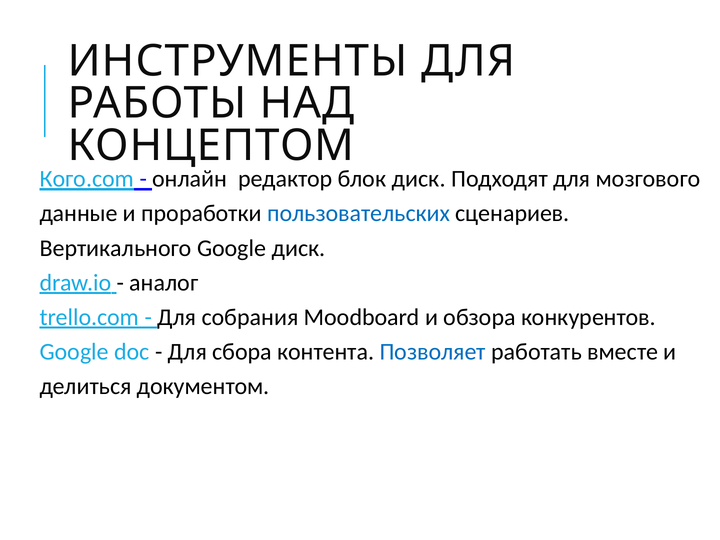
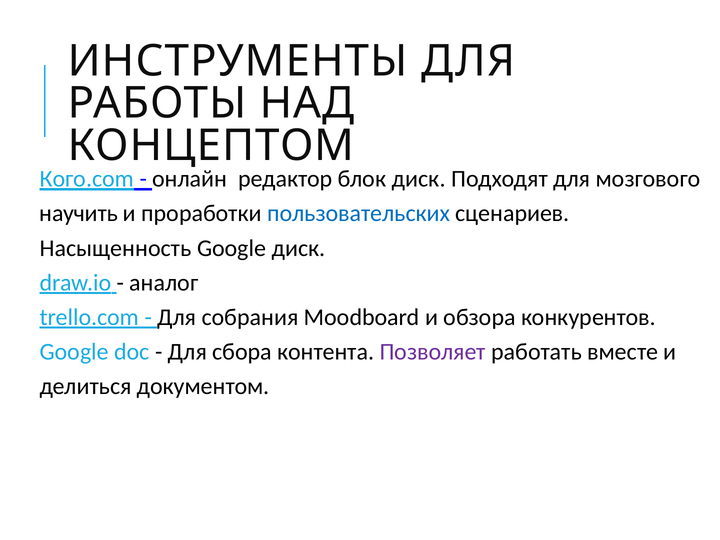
данные: данные -> научить
Вертикального: Вертикального -> Насыщенность
Позволяет colour: blue -> purple
